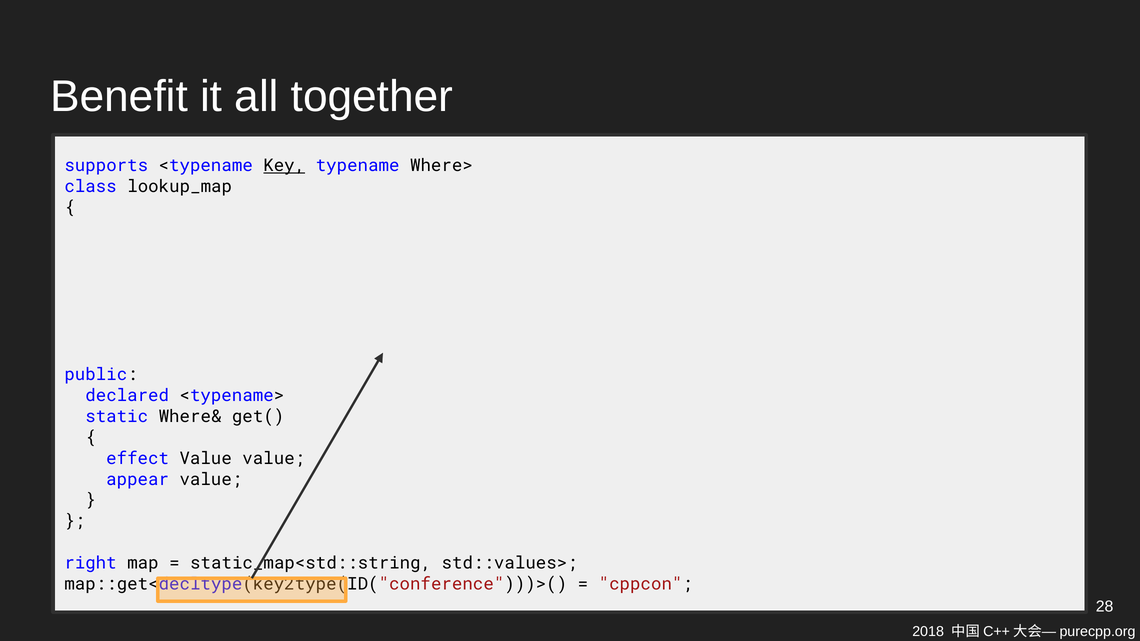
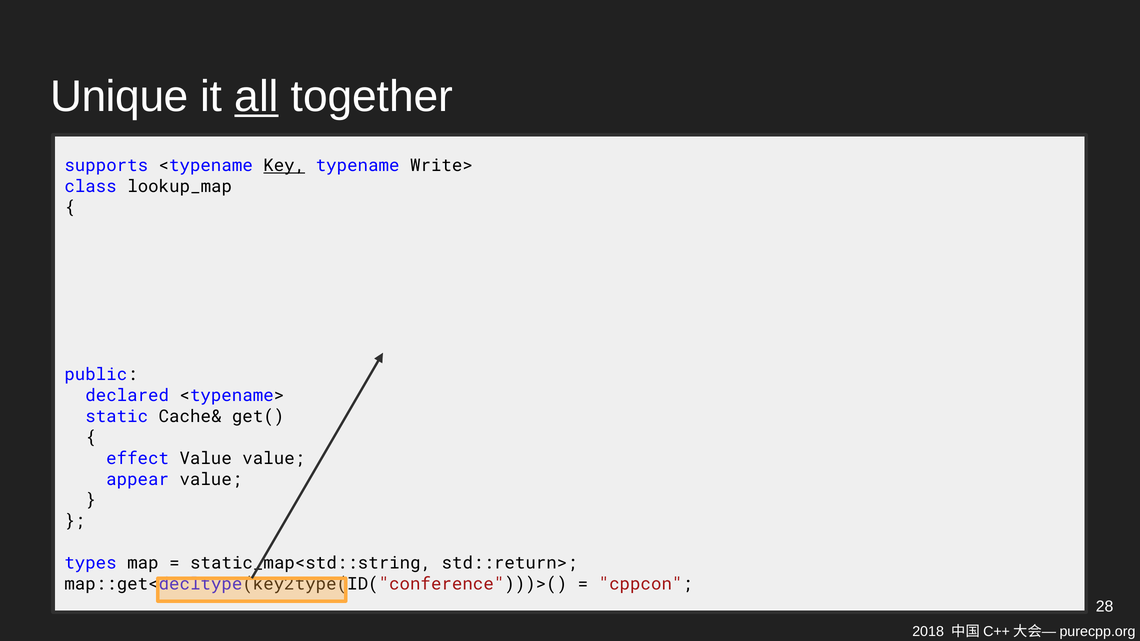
Benefit: Benefit -> Unique
all underline: none -> present
Where>: Where> -> Write>
Where&: Where& -> Cache&
right: right -> types
std::values>: std::values> -> std::return>
